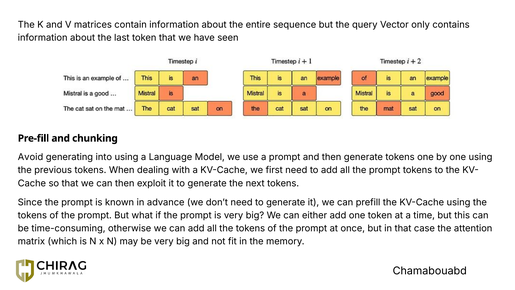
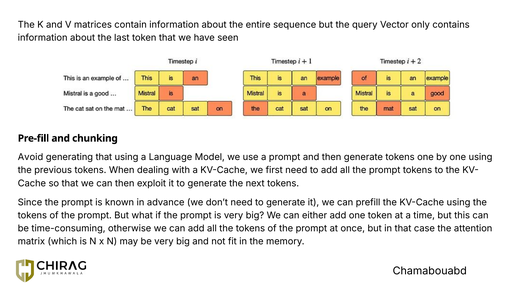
generating into: into -> that
